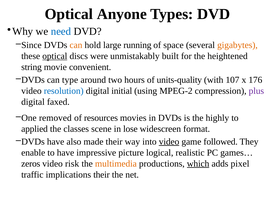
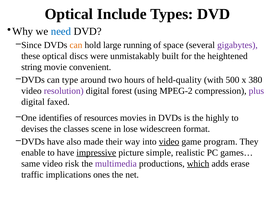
Anyone: Anyone -> Include
gigabytes colour: orange -> purple
optical at (55, 56) underline: present -> none
units-quality: units-quality -> held-quality
107: 107 -> 500
176: 176 -> 380
resolution colour: blue -> purple
initial: initial -> forest
removed: removed -> identifies
applied: applied -> devises
followed: followed -> program
impressive underline: none -> present
logical: logical -> simple
zeros: zeros -> same
multimedia colour: orange -> purple
pixel: pixel -> erase
implications their: their -> ones
